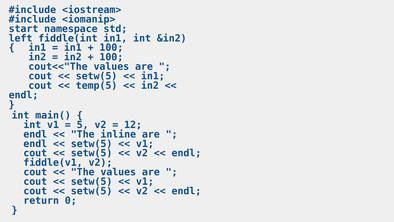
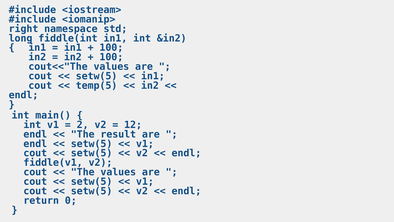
start: start -> right
left: left -> long
5: 5 -> 2
inline: inline -> result
